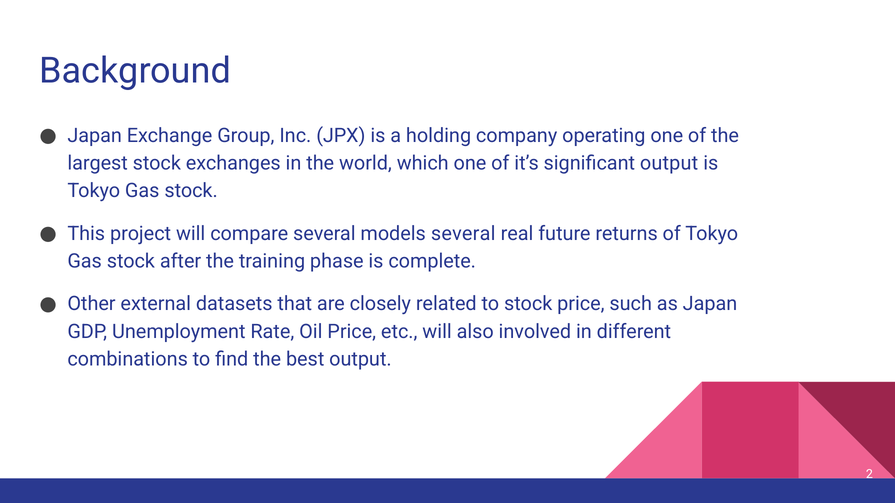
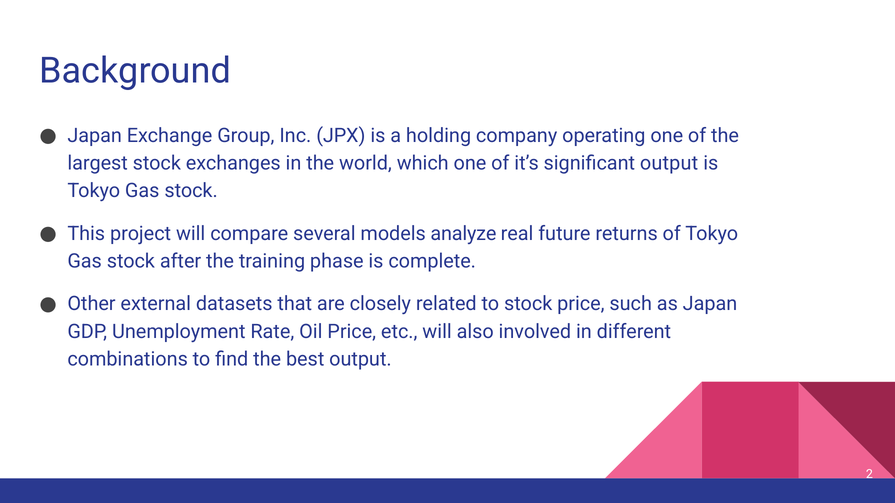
models several: several -> analyze
